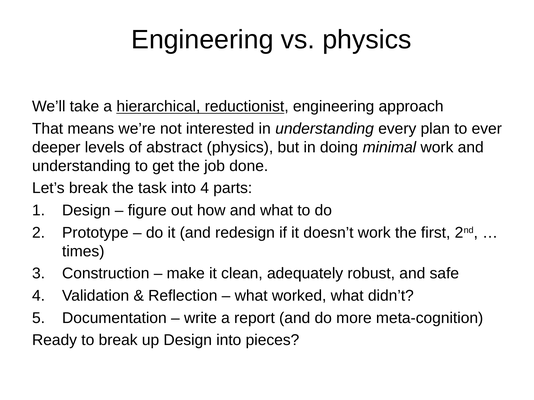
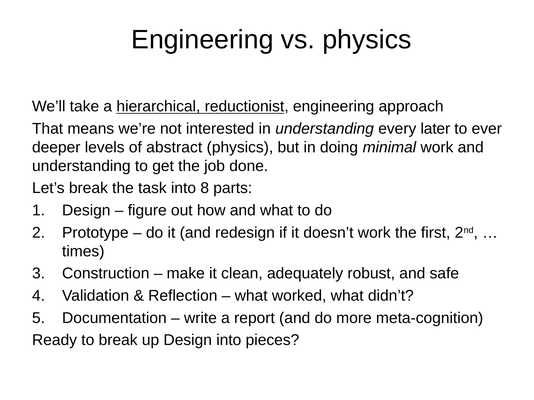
plan: plan -> later
into 4: 4 -> 8
